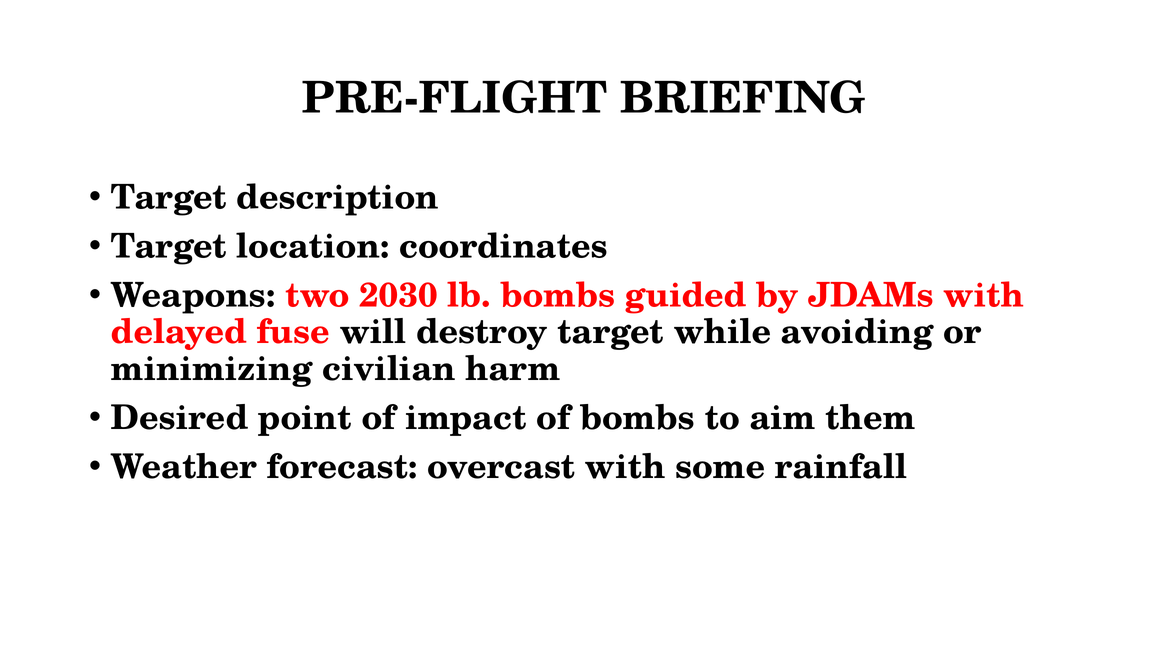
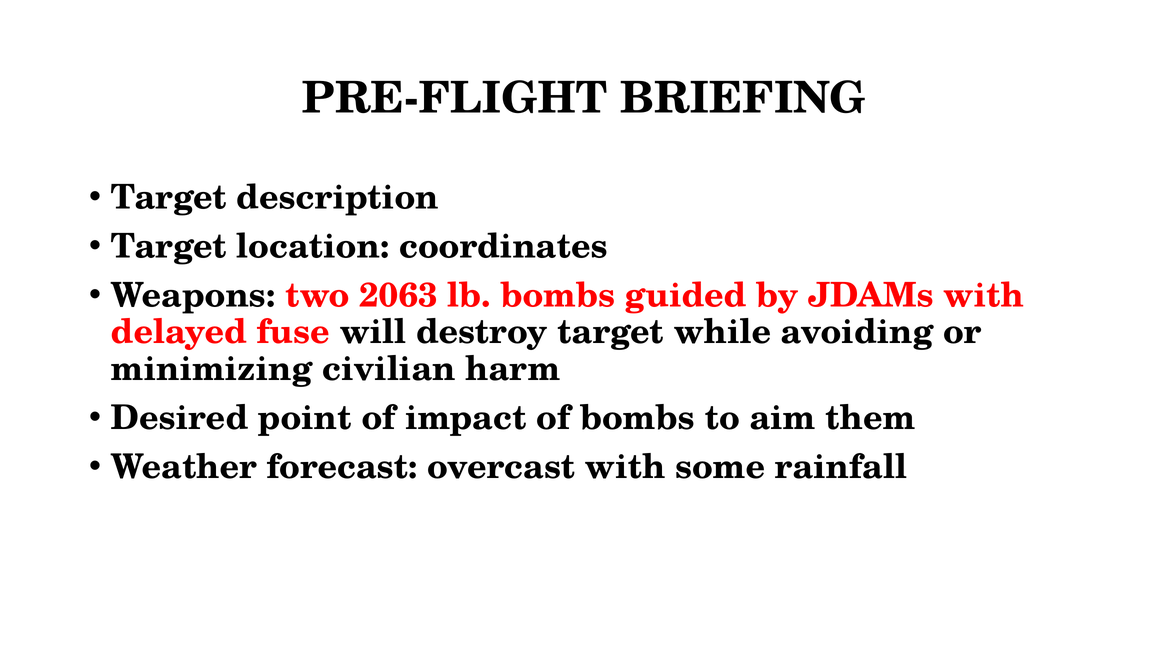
2030: 2030 -> 2063
